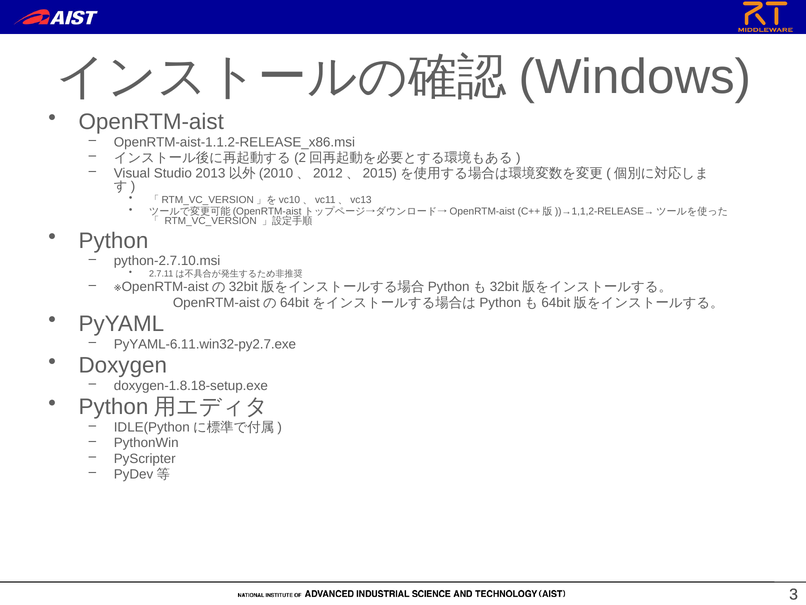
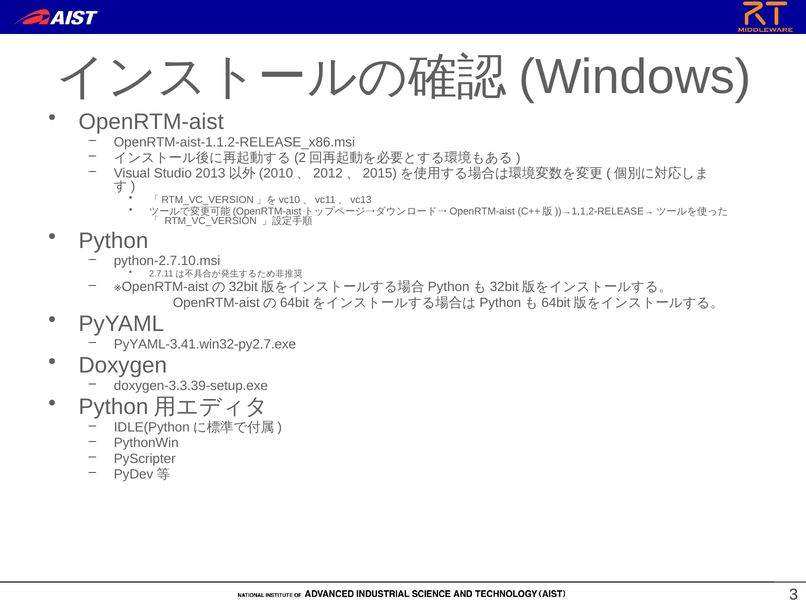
PyYAML-6.11.win32-py2.7.exe: PyYAML-6.11.win32-py2.7.exe -> PyYAML-3.41.win32-py2.7.exe
doxygen-1.8.18-setup.exe: doxygen-1.8.18-setup.exe -> doxygen-3.3.39-setup.exe
